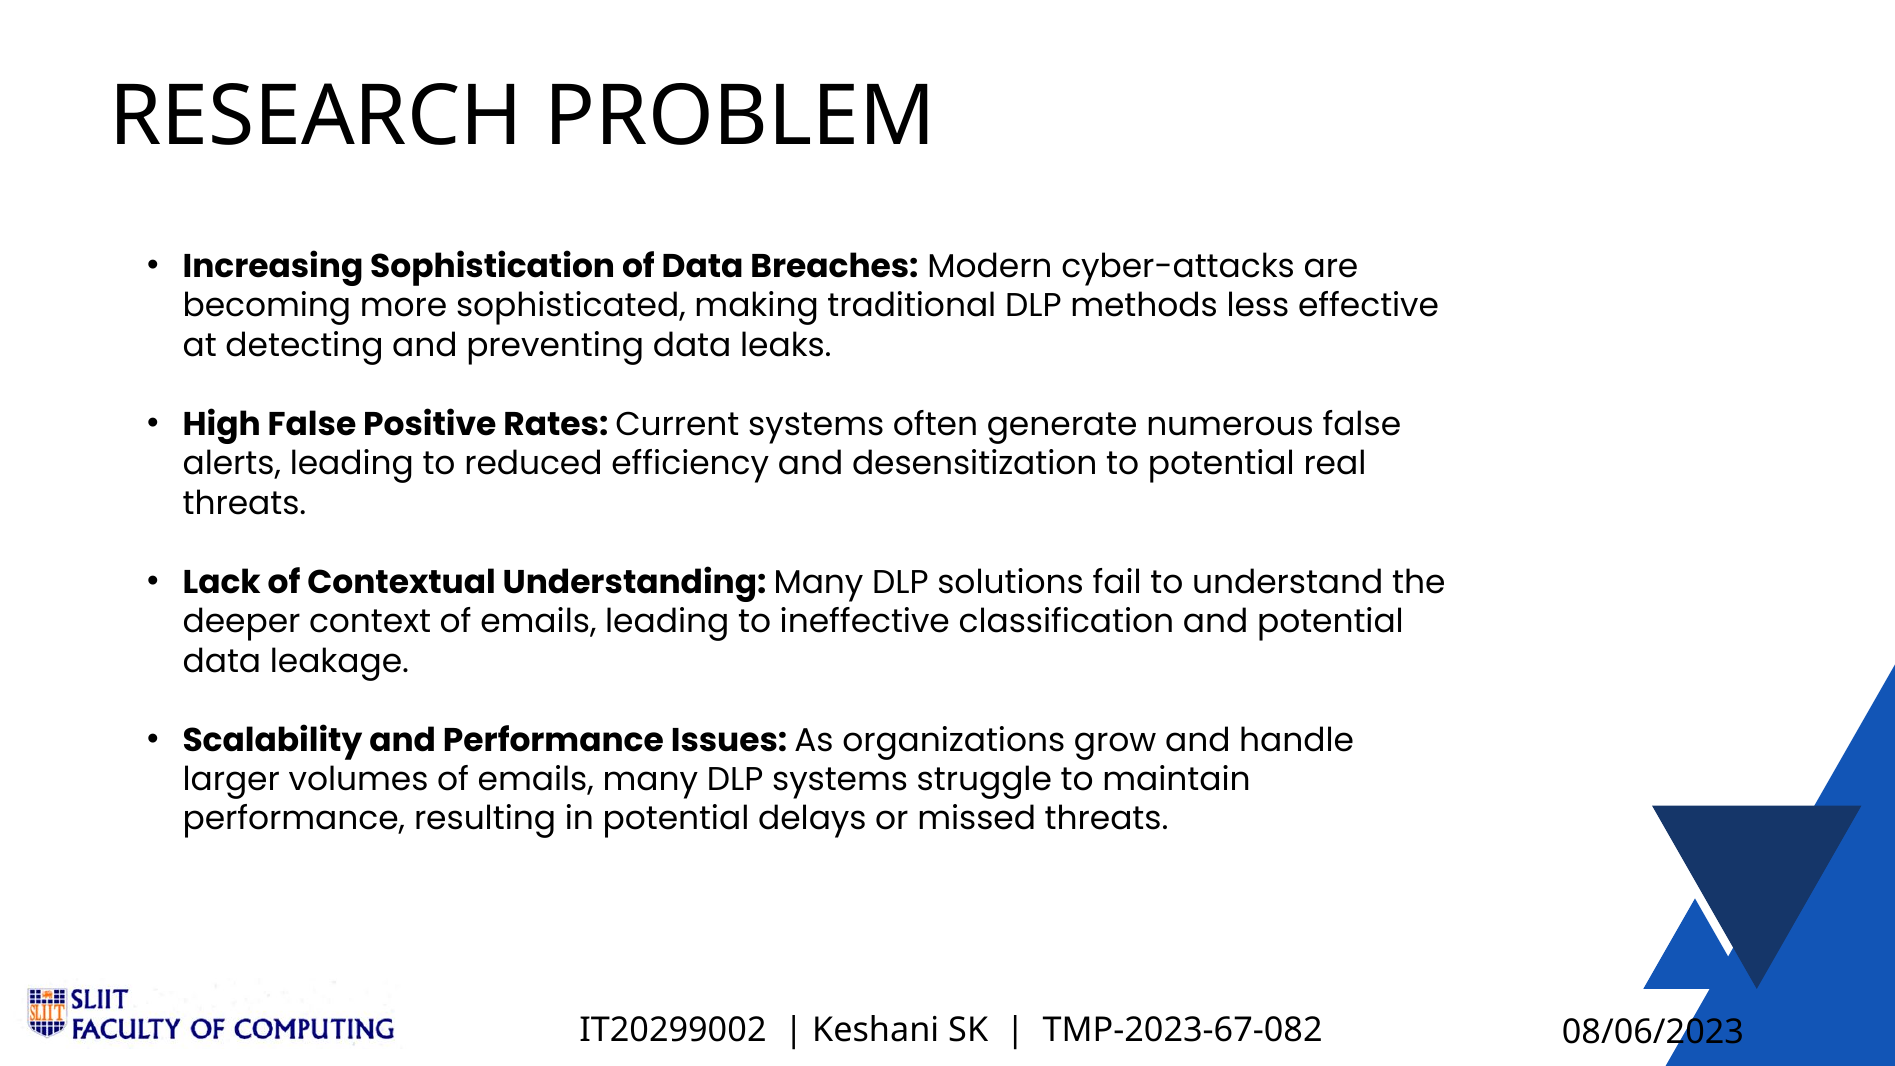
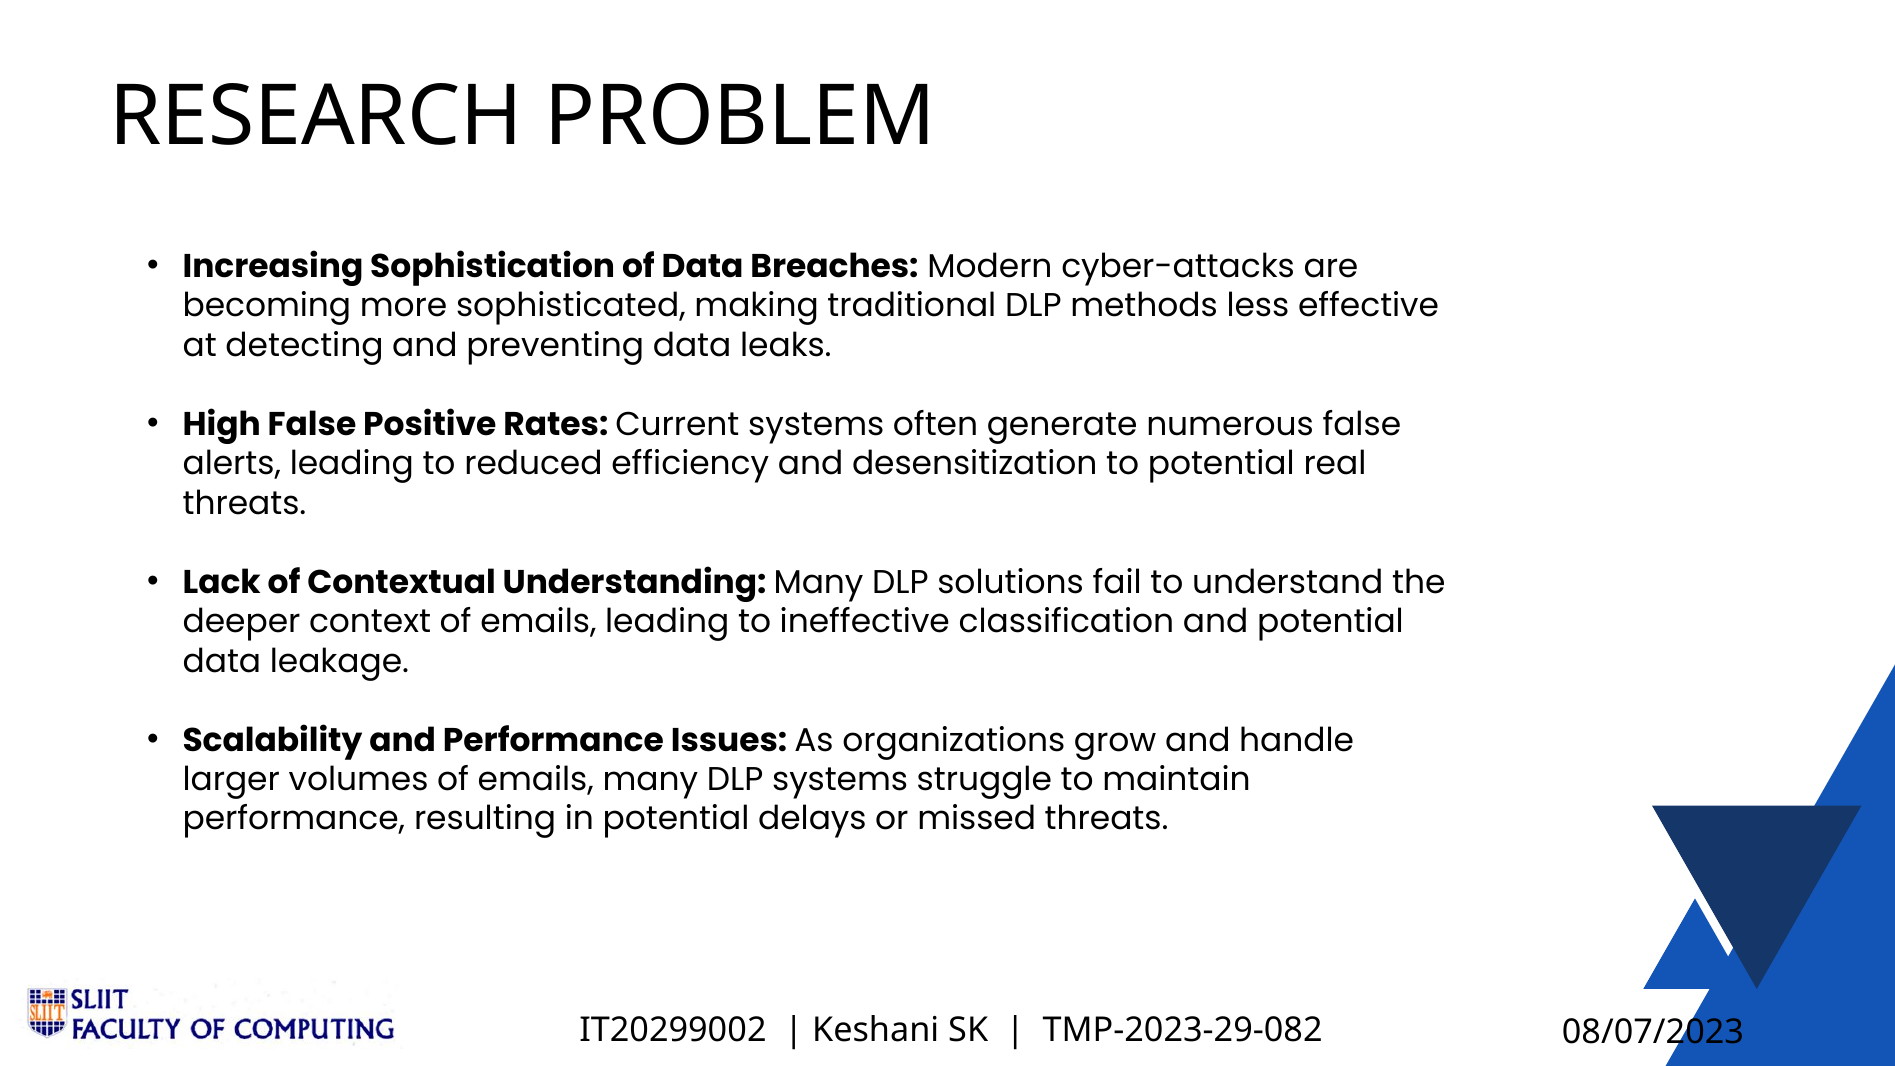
TMP-2023-67-082: TMP-2023-67-082 -> TMP-2023-29-082
08/06/2023: 08/06/2023 -> 08/07/2023
